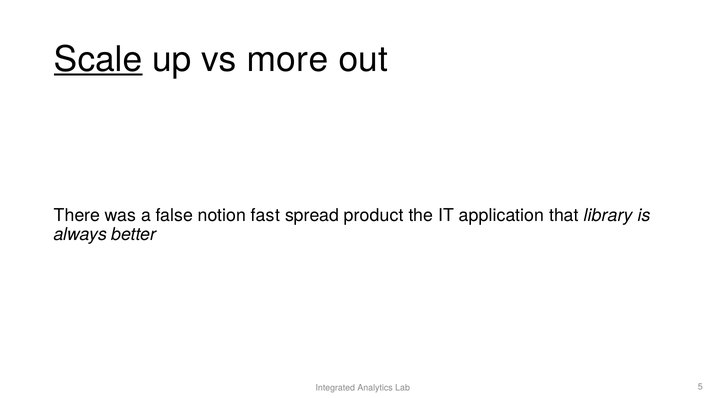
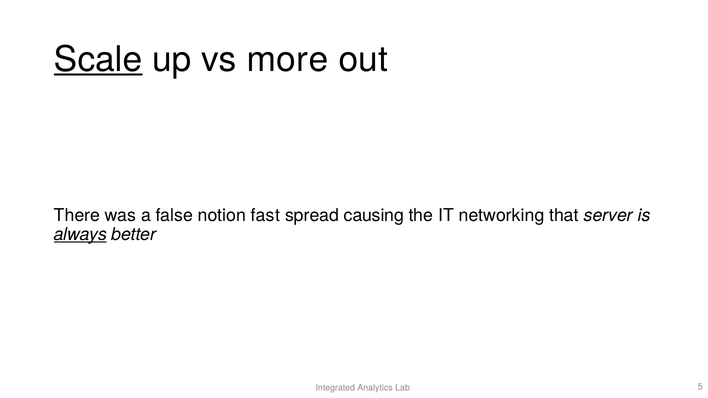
product: product -> causing
application: application -> networking
library: library -> server
always underline: none -> present
